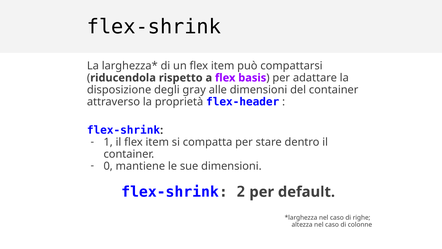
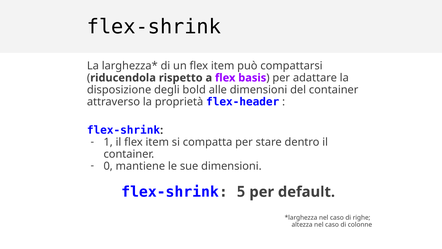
gray: gray -> bold
2: 2 -> 5
